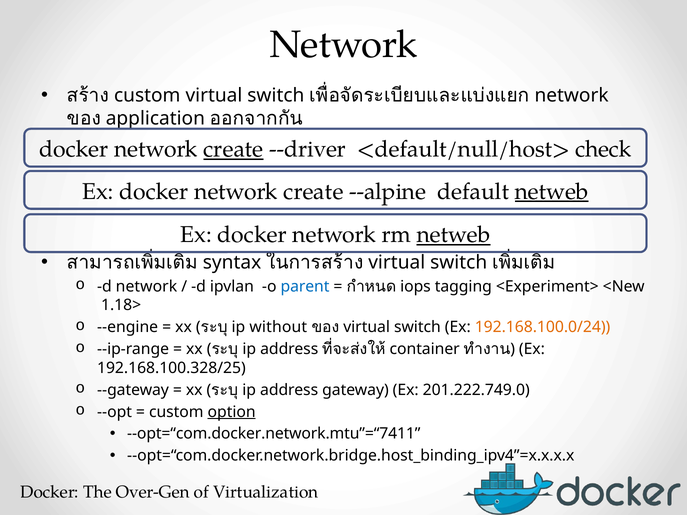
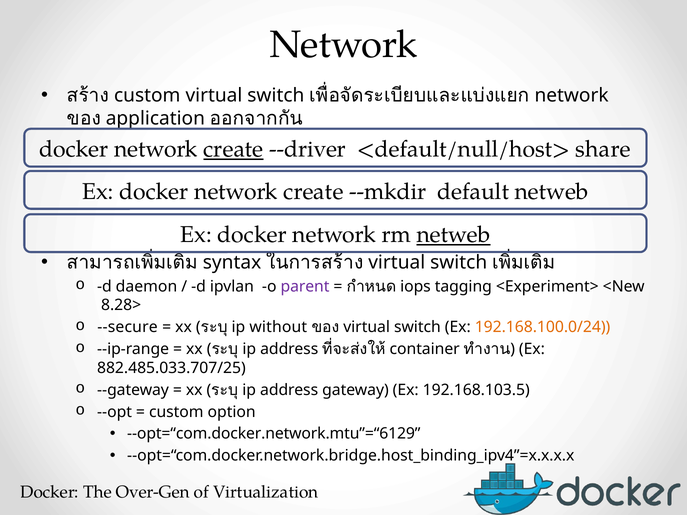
check: check -> share
--alpine: --alpine -> --mkdir
netweb at (552, 192) underline: present -> none
d network: network -> daemon
parent colour: blue -> purple
1.18>: 1.18> -> 8.28>
--engine: --engine -> --secure
192.168.100.328/25: 192.168.100.328/25 -> 882.485.033.707/25
201.222.749.0: 201.222.749.0 -> 192.168.103.5
option underline: present -> none
--opt=“com.docker.network.mtu”=“7411: --opt=“com.docker.network.mtu”=“7411 -> --opt=“com.docker.network.mtu”=“6129
